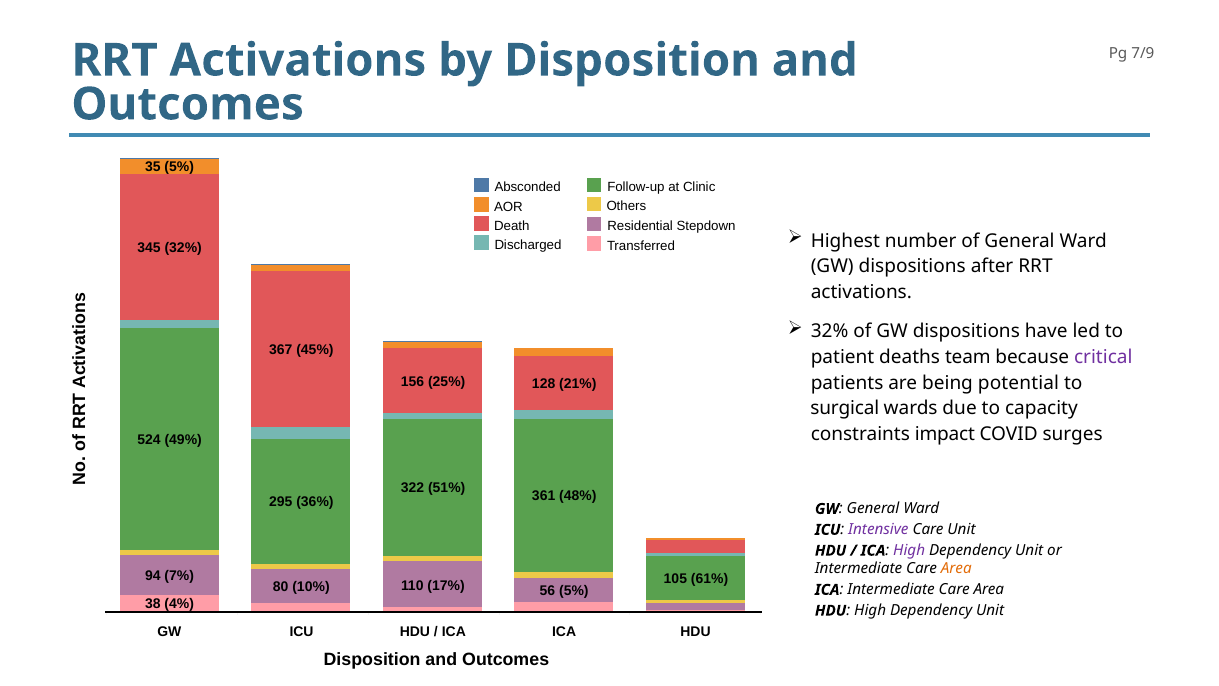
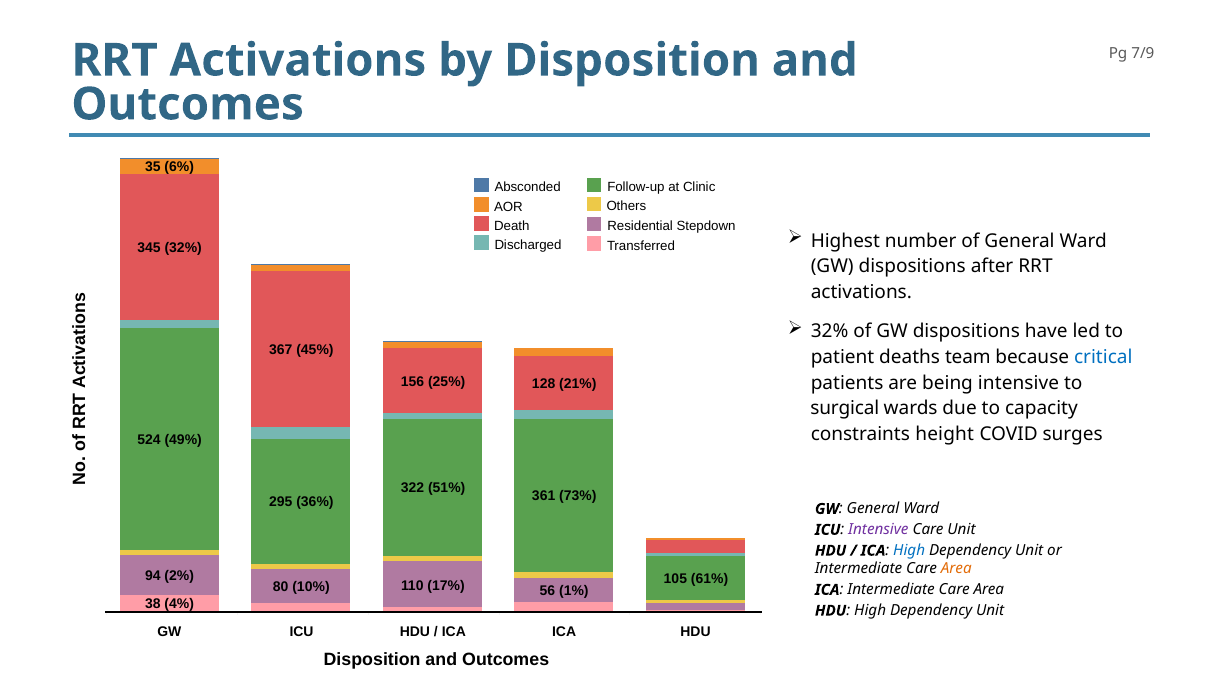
35 5%: 5% -> 6%
critical colour: purple -> blue
being potential: potential -> intensive
impact: impact -> height
48%: 48% -> 73%
High at (909, 551) colour: purple -> blue
7%: 7% -> 2%
56 5%: 5% -> 1%
